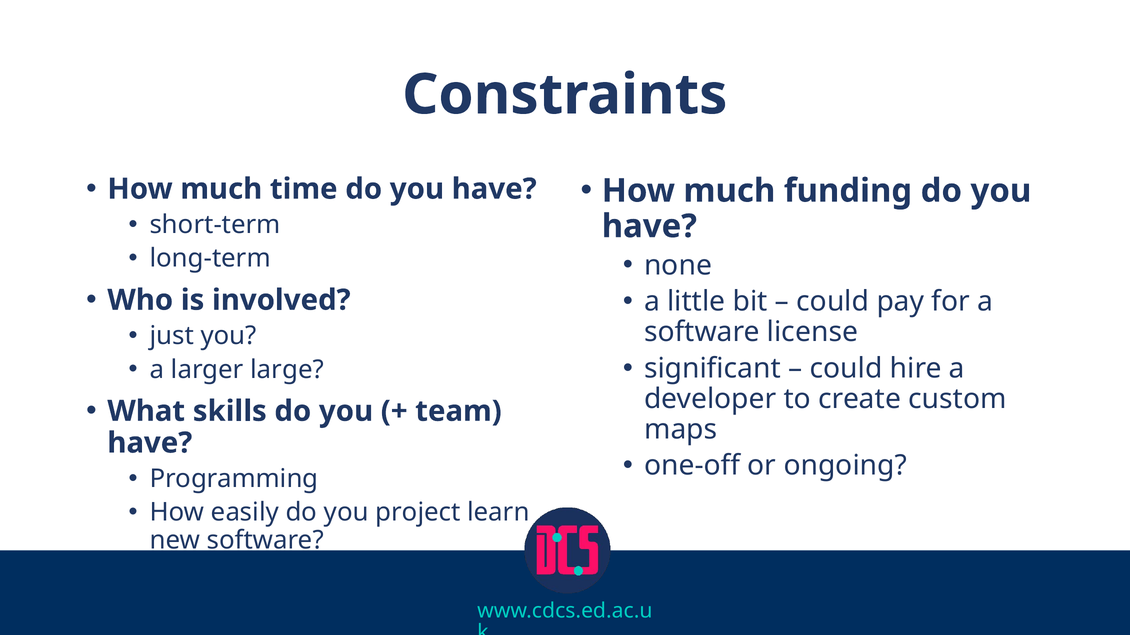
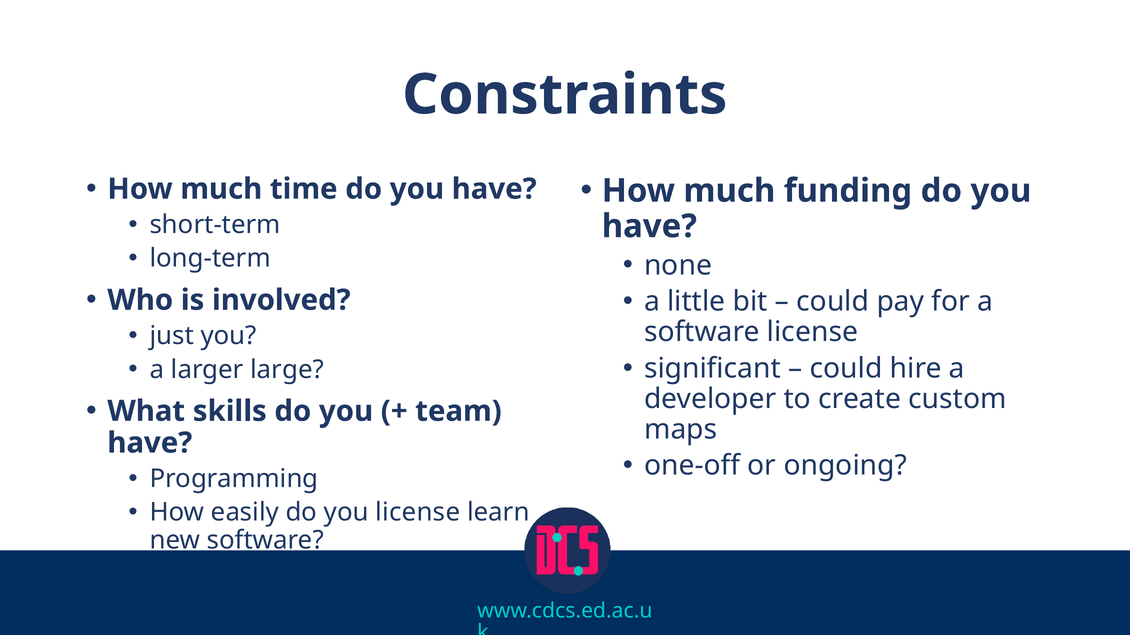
you project: project -> license
